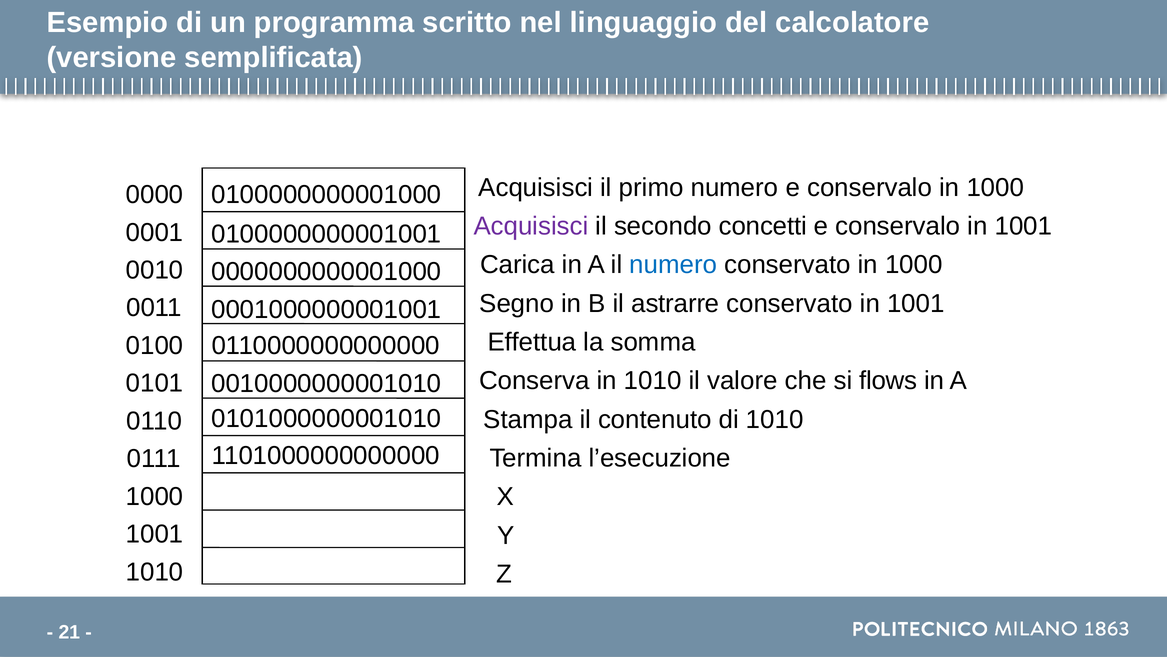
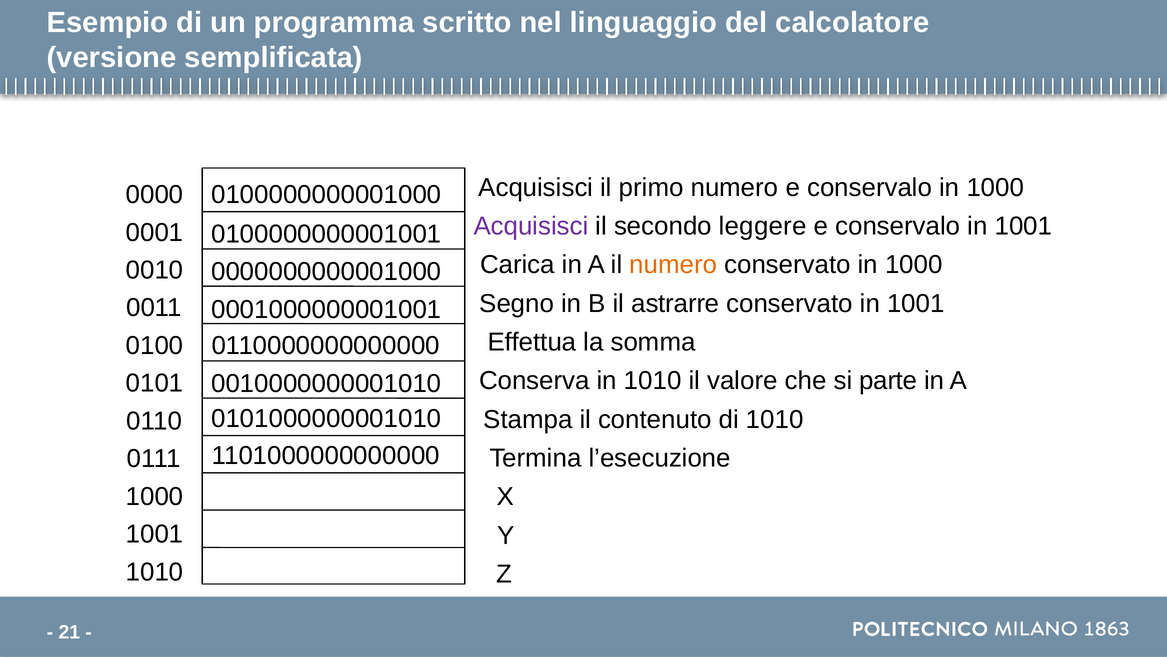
concetti: concetti -> leggere
numero at (673, 264) colour: blue -> orange
flows: flows -> parte
